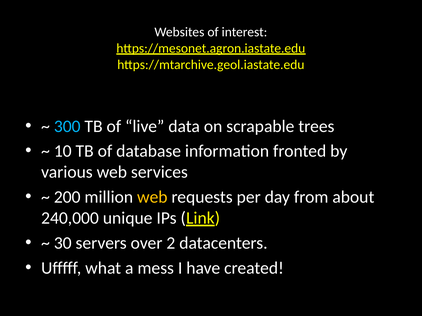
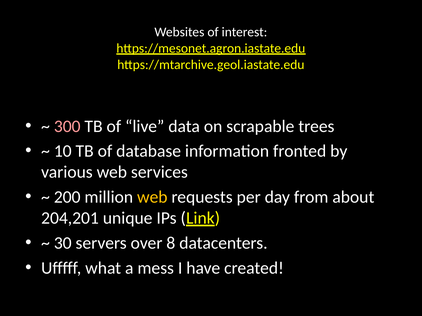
300 colour: light blue -> pink
240,000: 240,000 -> 204,201
2: 2 -> 8
